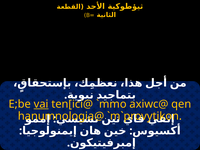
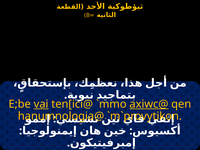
axiwc@ underline: none -> present
